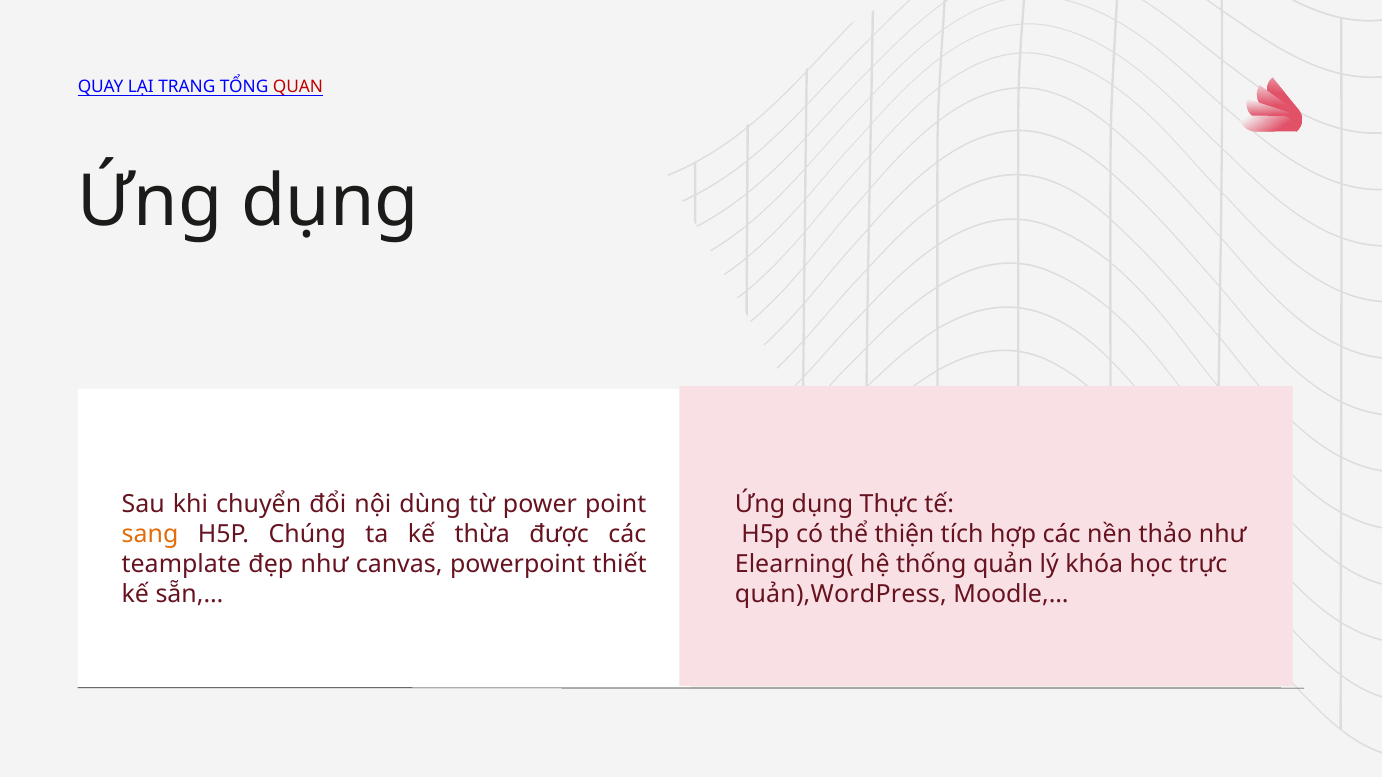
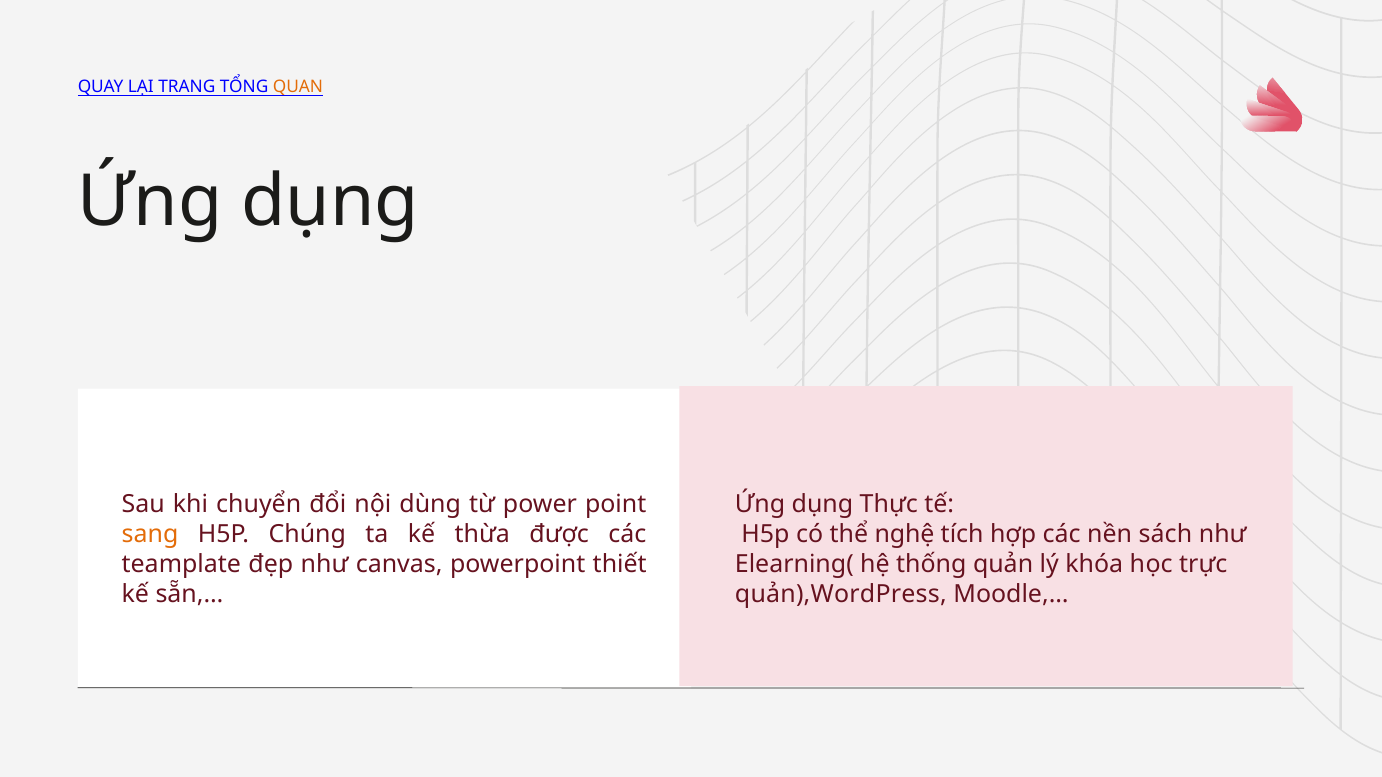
QUAN colour: red -> orange
thiện: thiện -> nghệ
thảo: thảo -> sách
